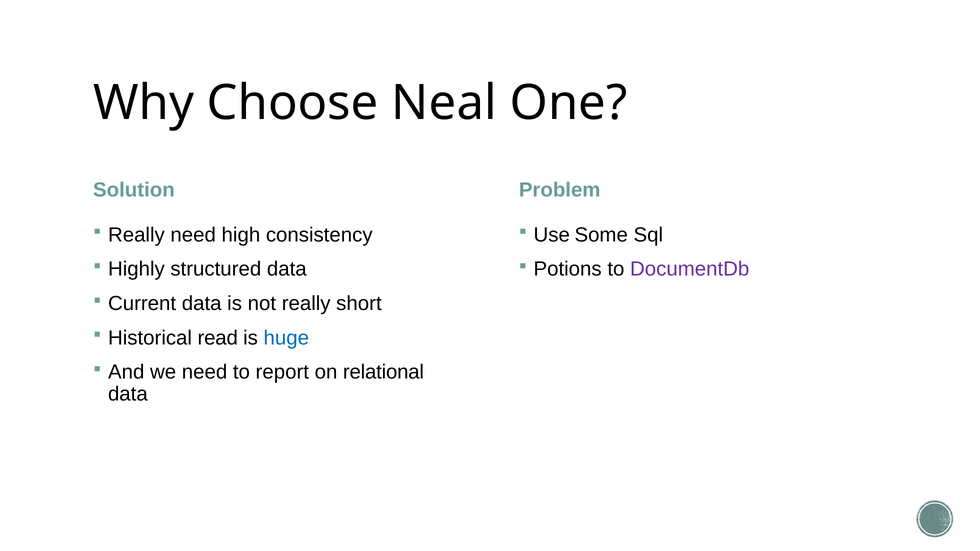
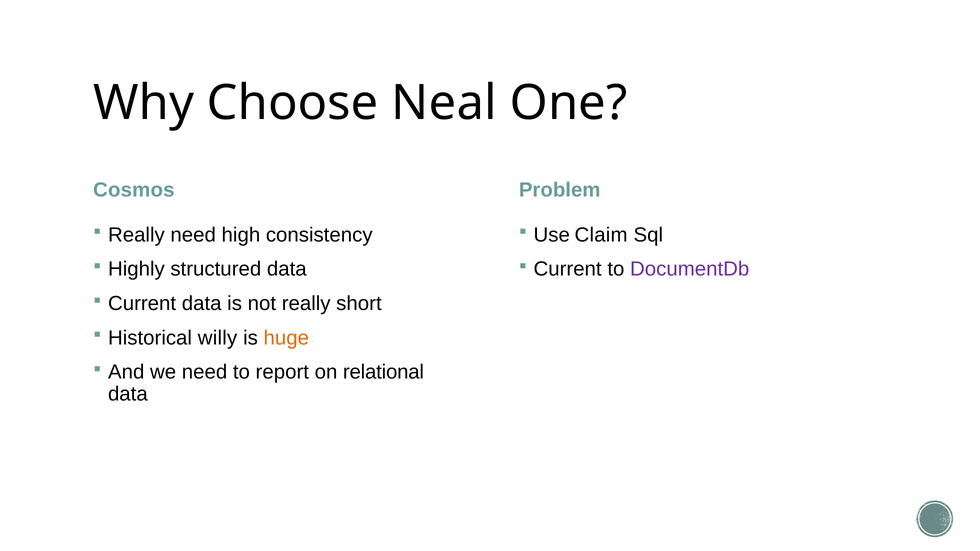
Solution: Solution -> Cosmos
Some: Some -> Claim
Potions at (568, 269): Potions -> Current
read: read -> willy
huge colour: blue -> orange
